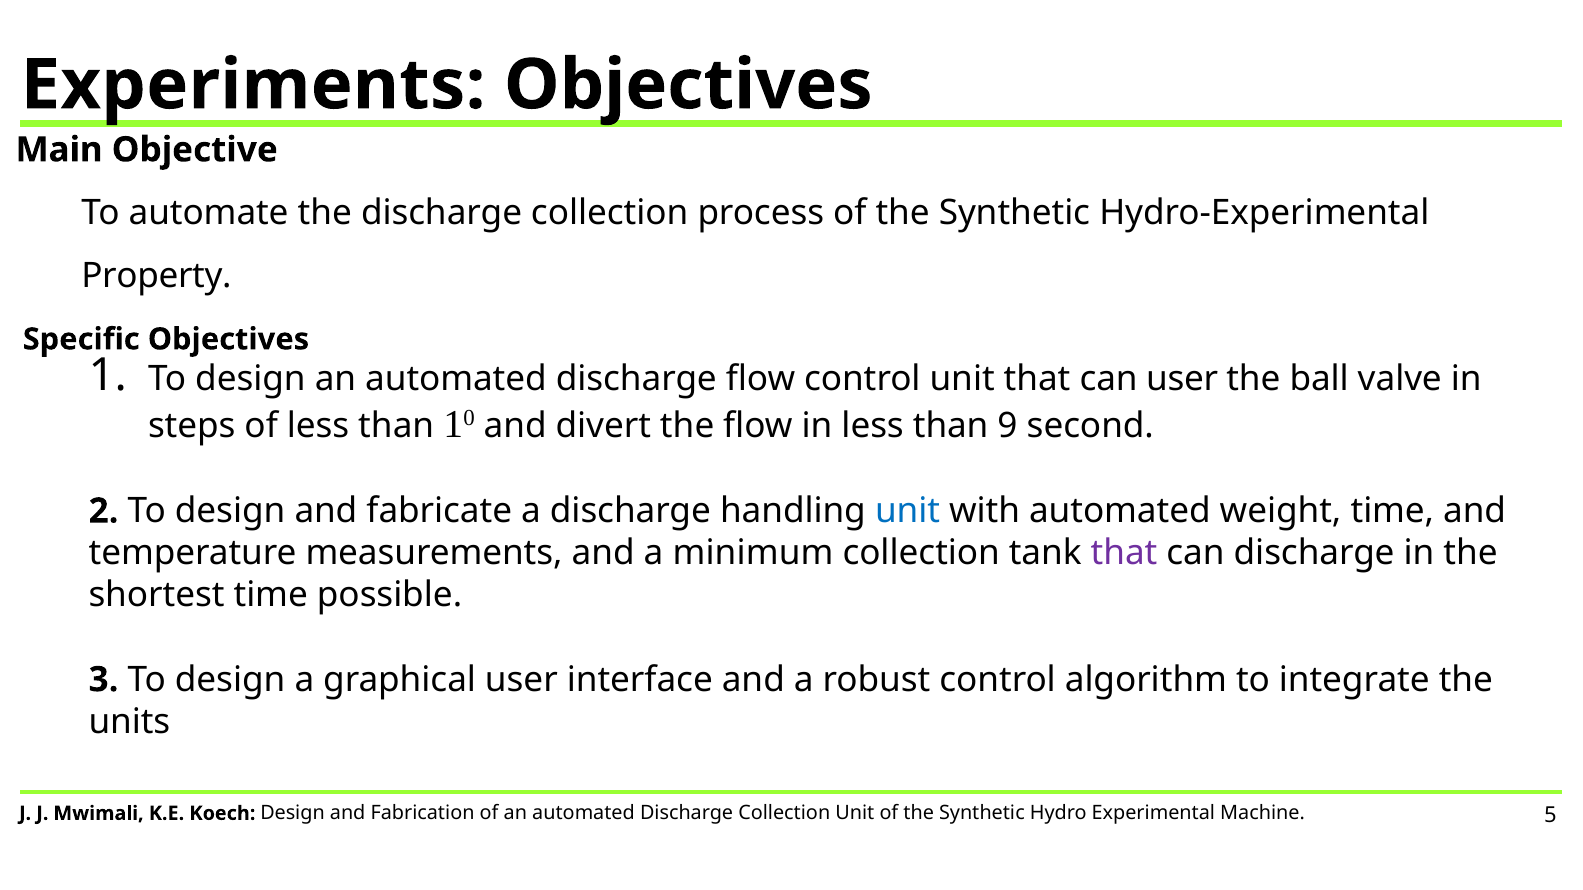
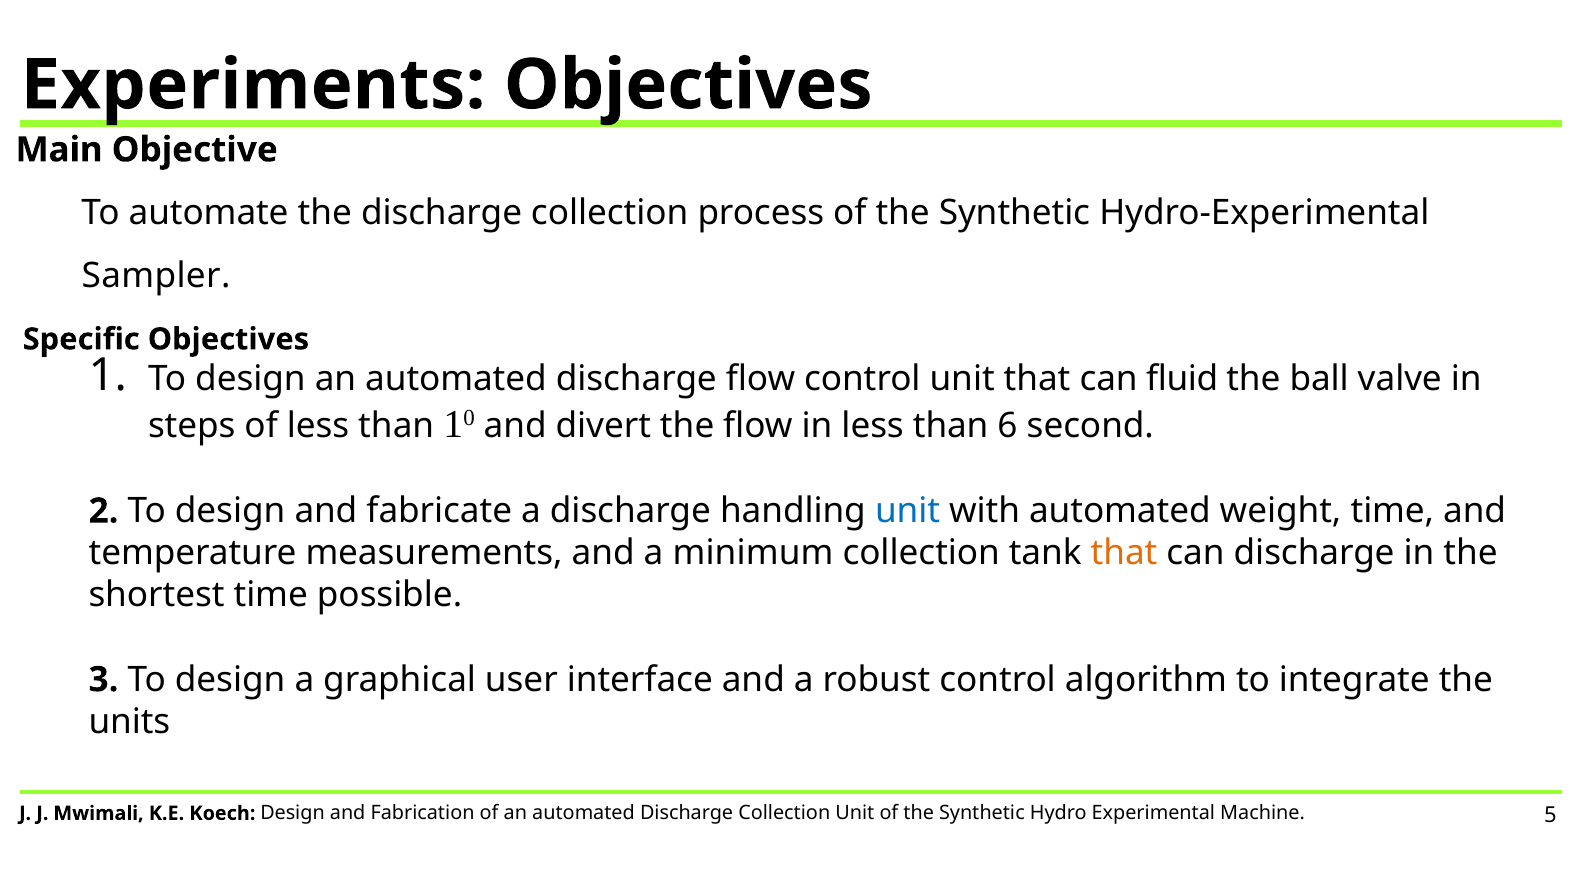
Property: Property -> Sampler
can user: user -> fluid
9: 9 -> 6
that at (1124, 553) colour: purple -> orange
